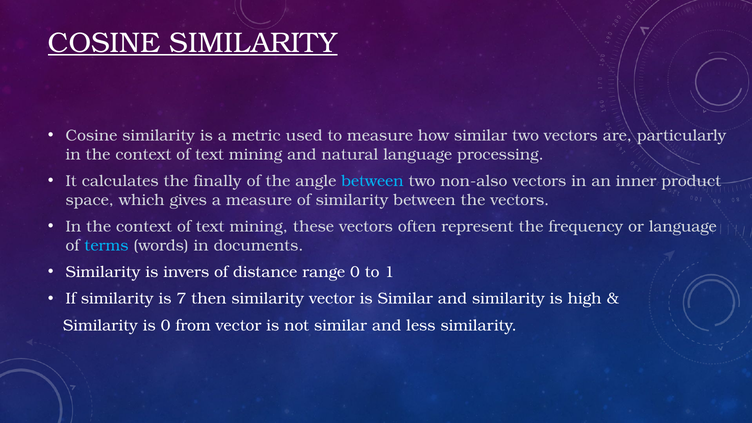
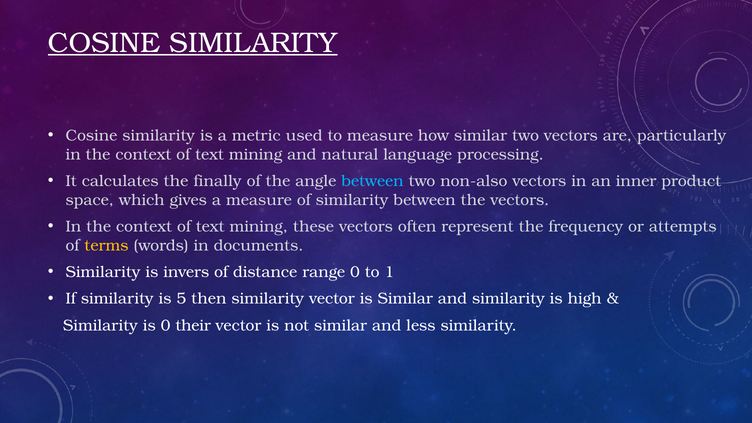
or language: language -> attempts
terms colour: light blue -> yellow
7: 7 -> 5
from: from -> their
